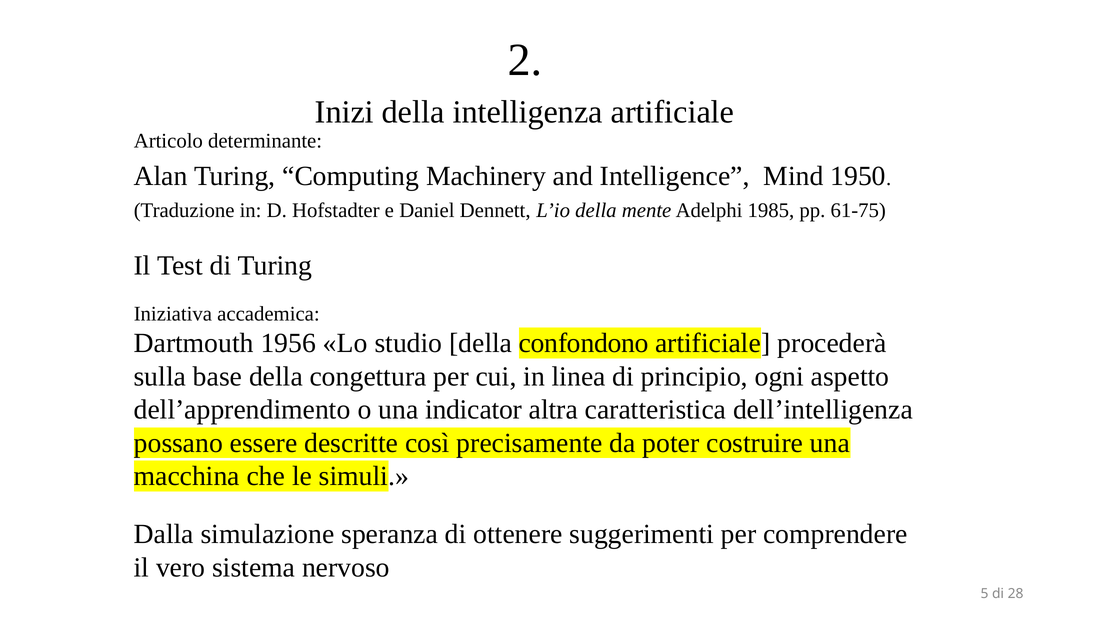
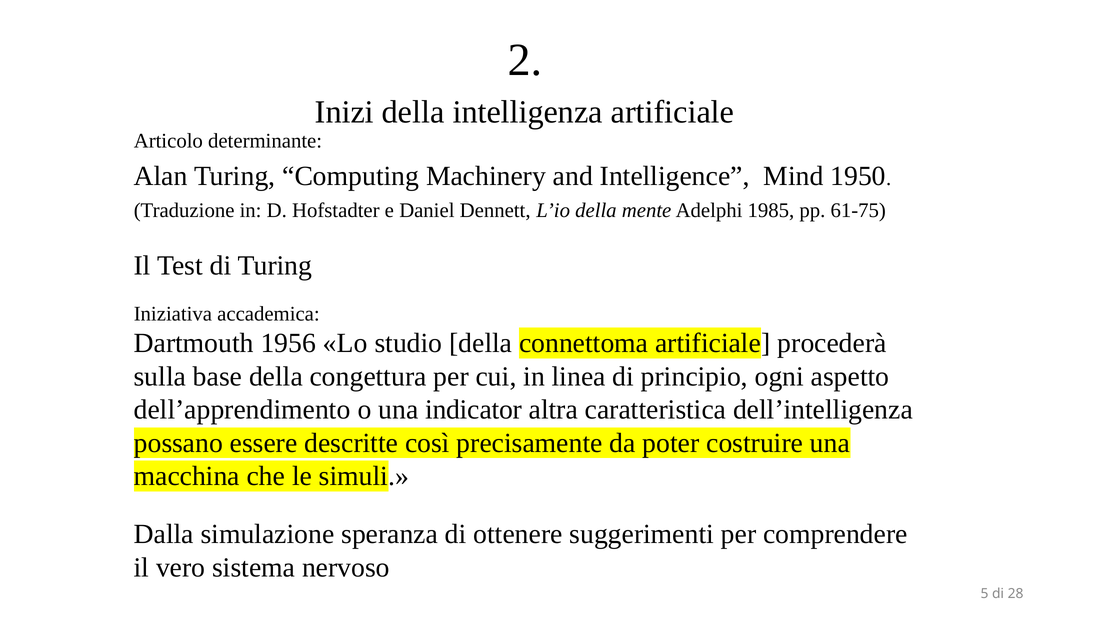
confondono: confondono -> connettoma
